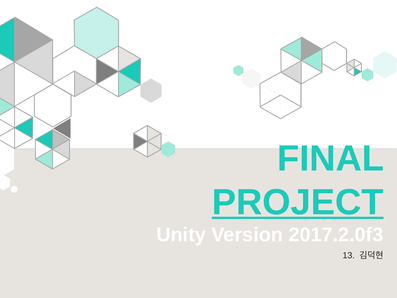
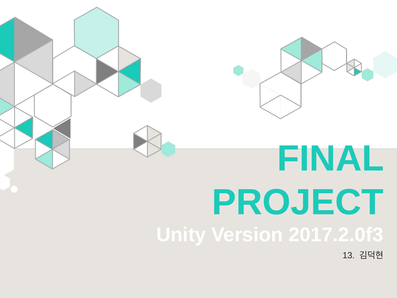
PROJECT underline: present -> none
